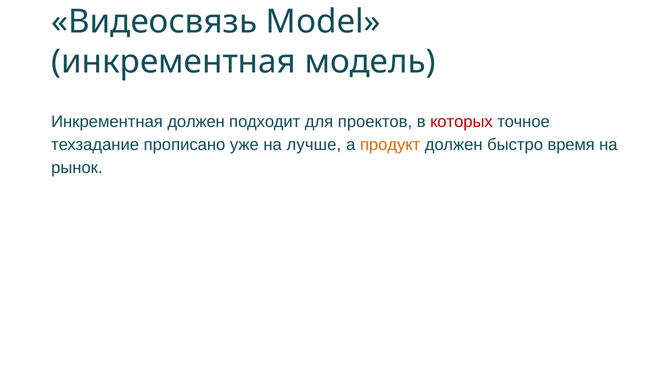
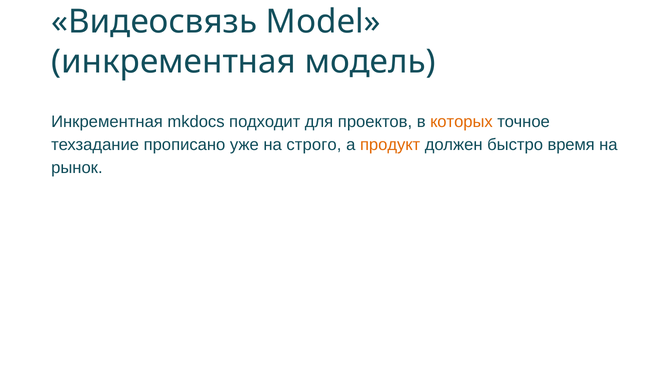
Инкрементная должен: должен -> mkdocs
которых colour: red -> orange
лучше: лучше -> строго
